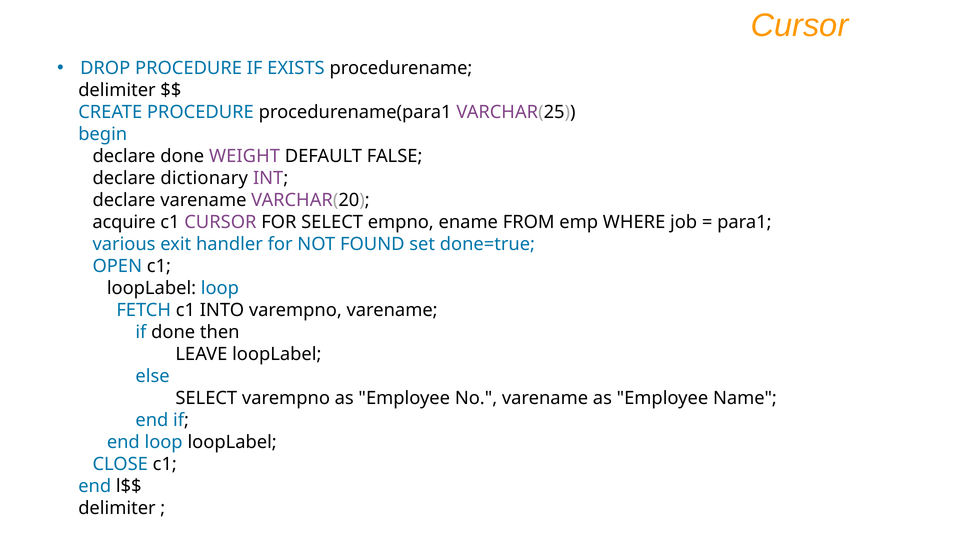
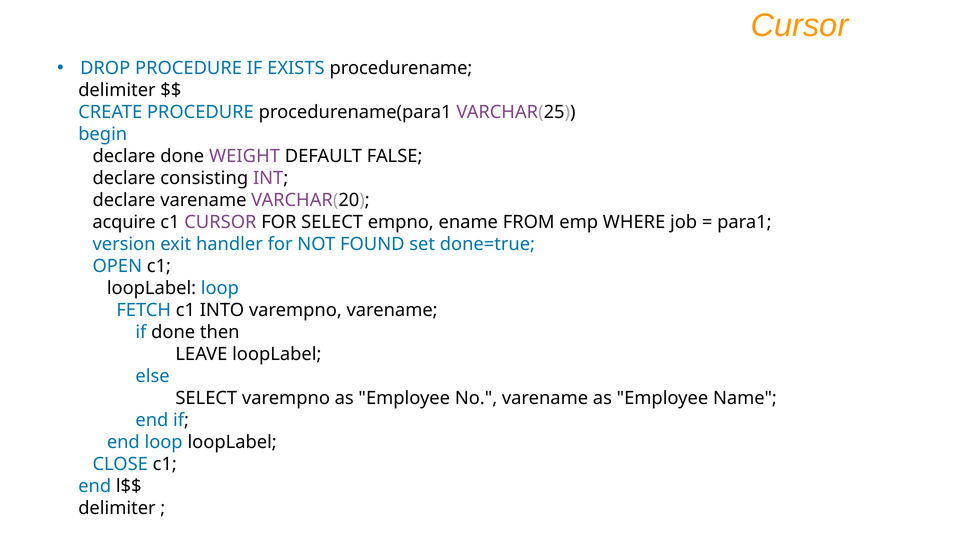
dictionary: dictionary -> consisting
various: various -> version
